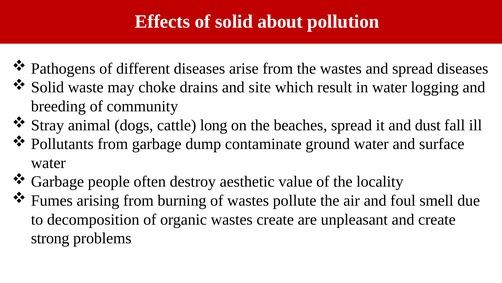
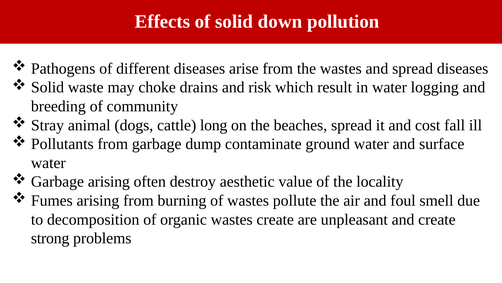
about: about -> down
site: site -> risk
dust: dust -> cost
Garbage people: people -> arising
